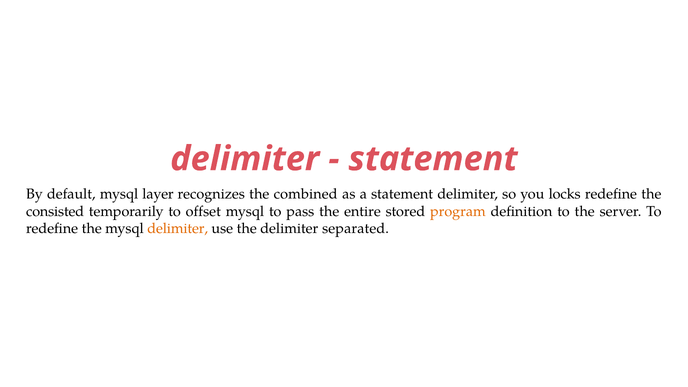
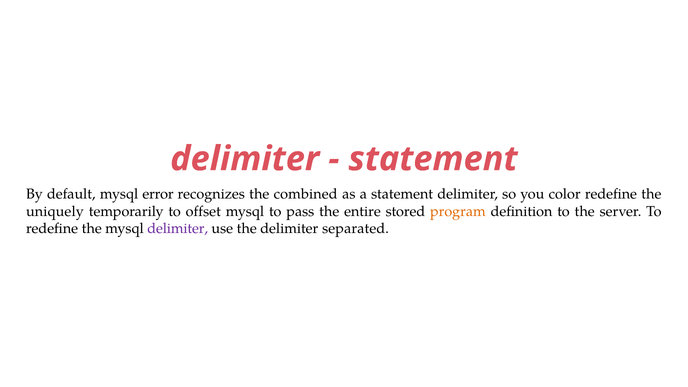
layer: layer -> error
locks: locks -> color
consisted: consisted -> uniquely
delimiter at (178, 229) colour: orange -> purple
